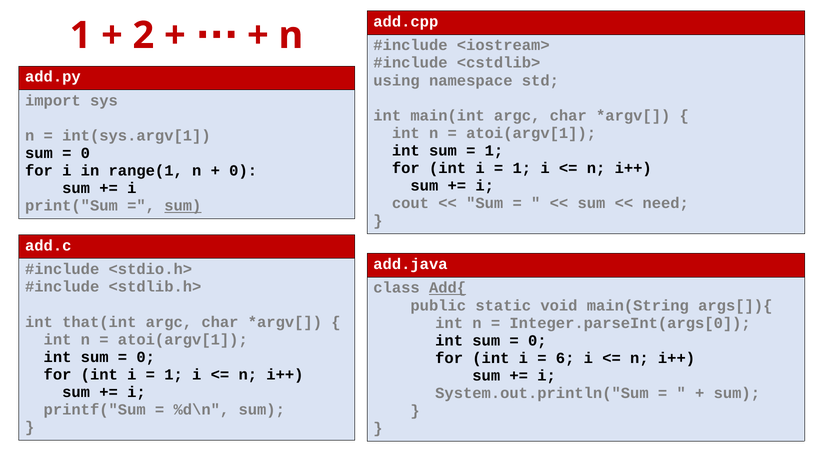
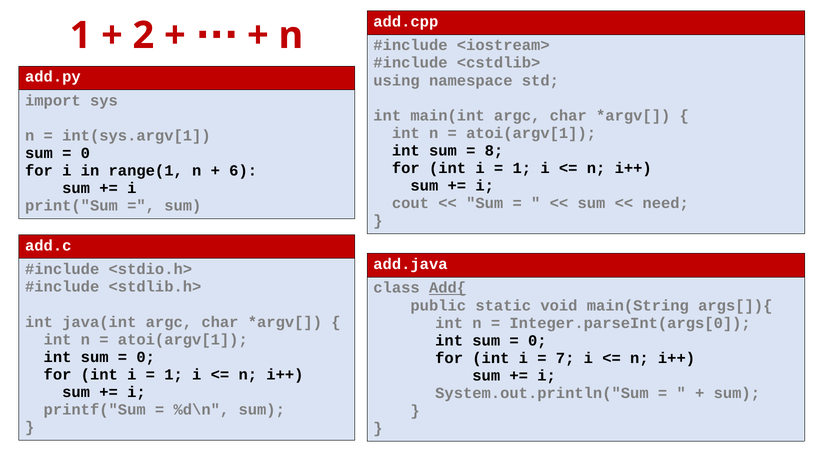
1 at (494, 151): 1 -> 8
0 at (243, 171): 0 -> 6
sum at (183, 206) underline: present -> none
that(int: that(int -> java(int
6: 6 -> 7
